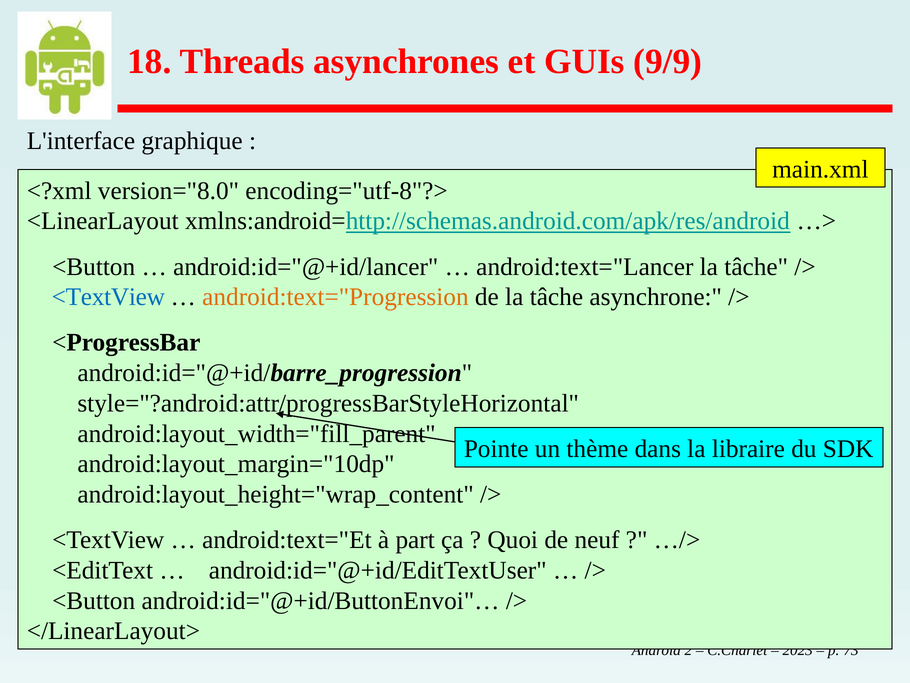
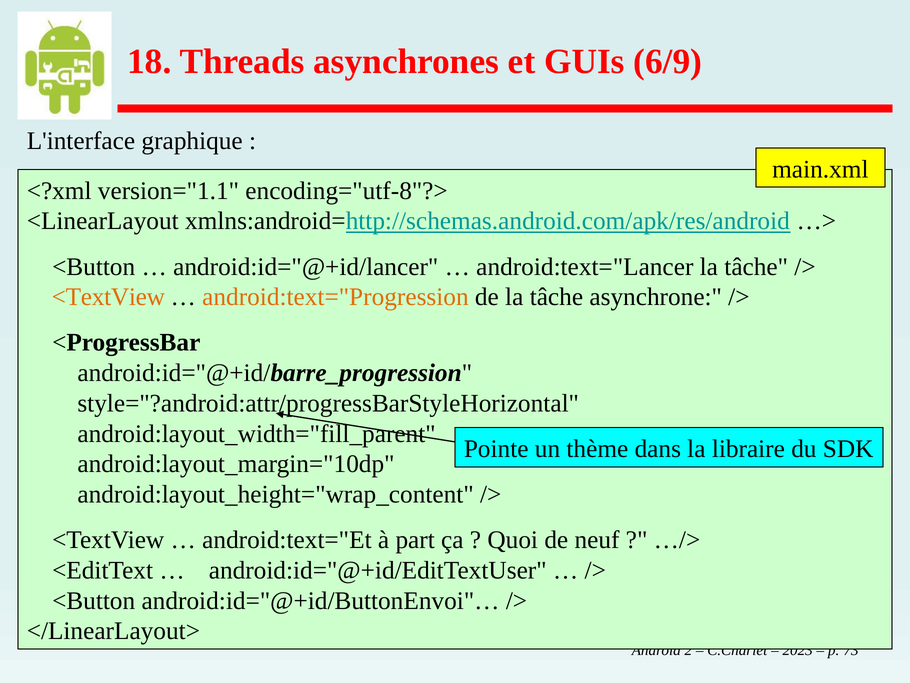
9/9: 9/9 -> 6/9
version="8.0: version="8.0 -> version="1.1
<TextView at (108, 297) colour: blue -> orange
